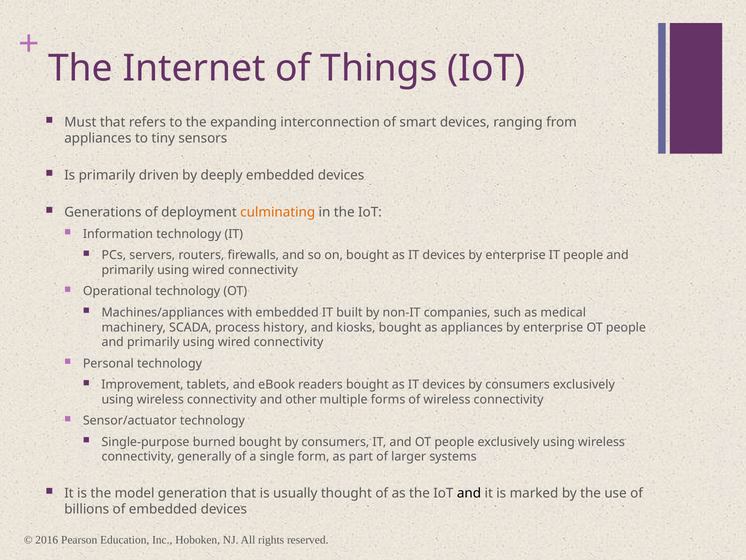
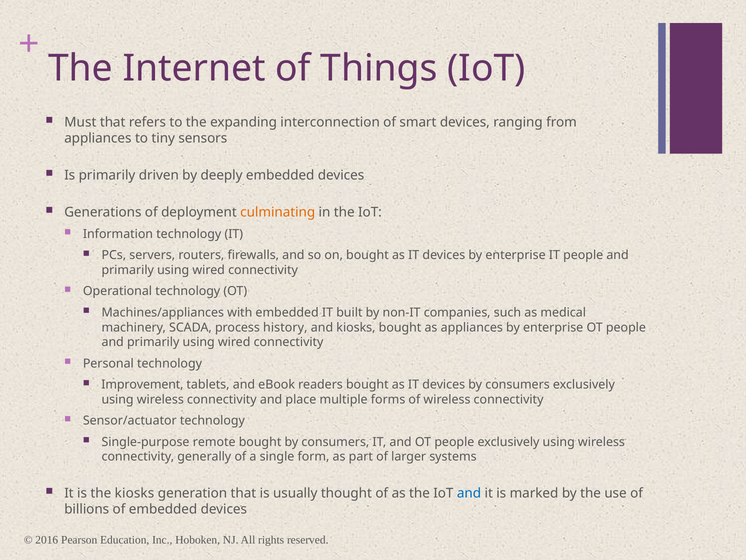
other: other -> place
burned: burned -> remote
the model: model -> kiosks
and at (469, 493) colour: black -> blue
